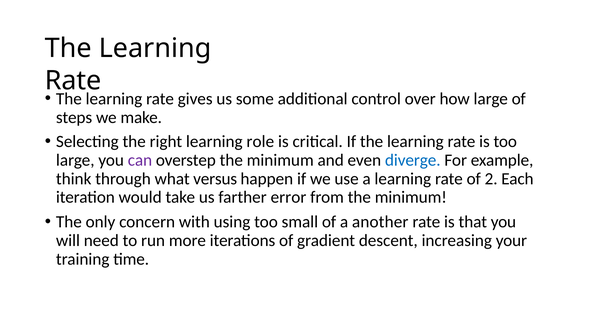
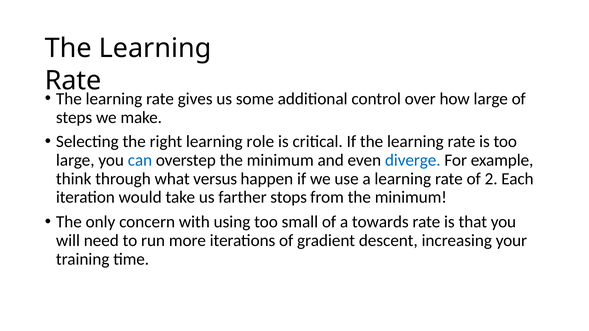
can colour: purple -> blue
error: error -> stops
another: another -> towards
